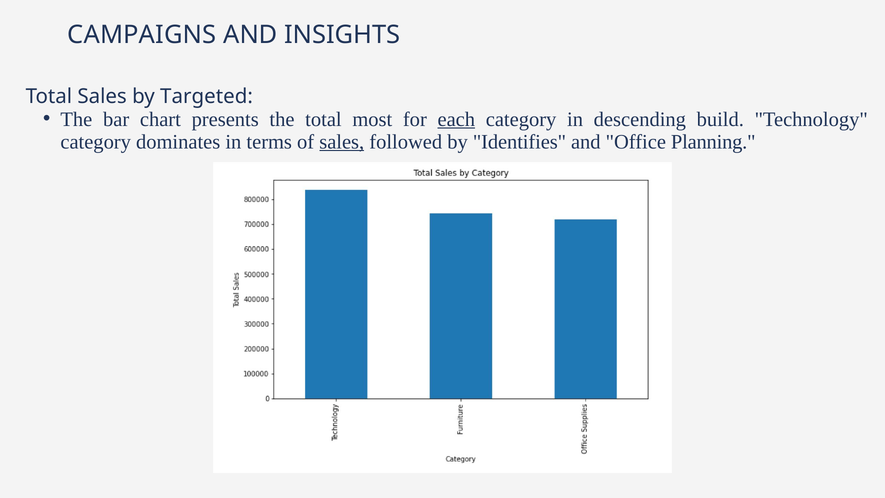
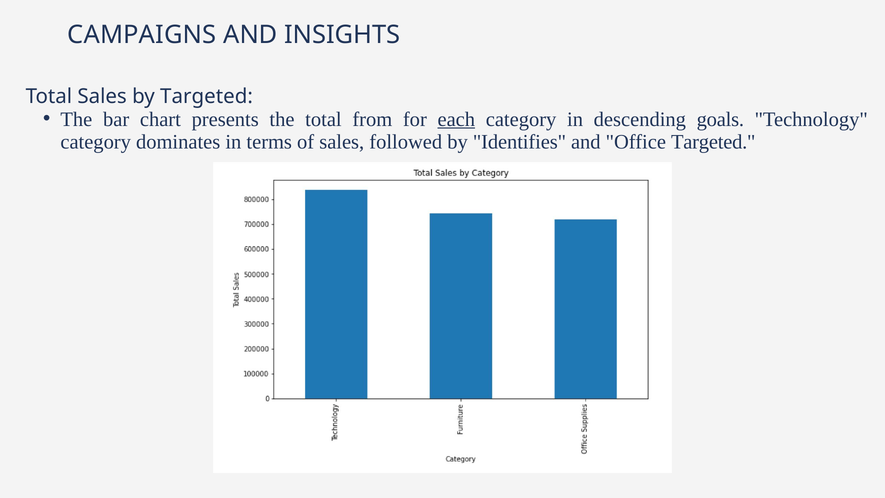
most: most -> from
build: build -> goals
sales at (342, 142) underline: present -> none
Office Planning: Planning -> Targeted
